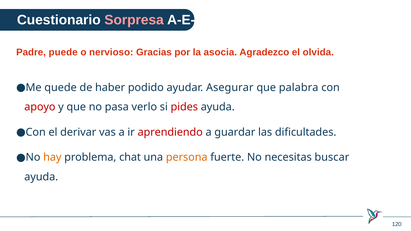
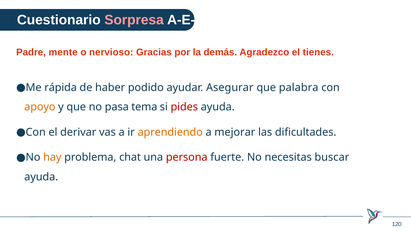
puede: puede -> mente
asocia: asocia -> demás
olvida: olvida -> tienes
quede: quede -> rápida
apoyo colour: red -> orange
verlo: verlo -> tema
aprendiendo colour: red -> orange
guardar: guardar -> mejorar
persona colour: orange -> red
